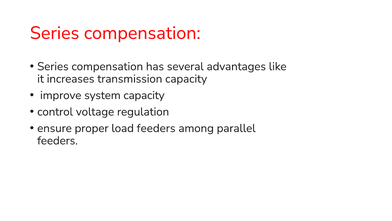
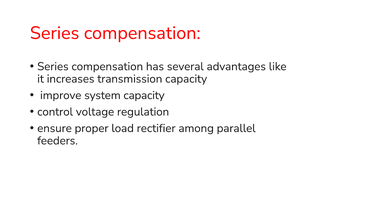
load feeders: feeders -> rectifier
